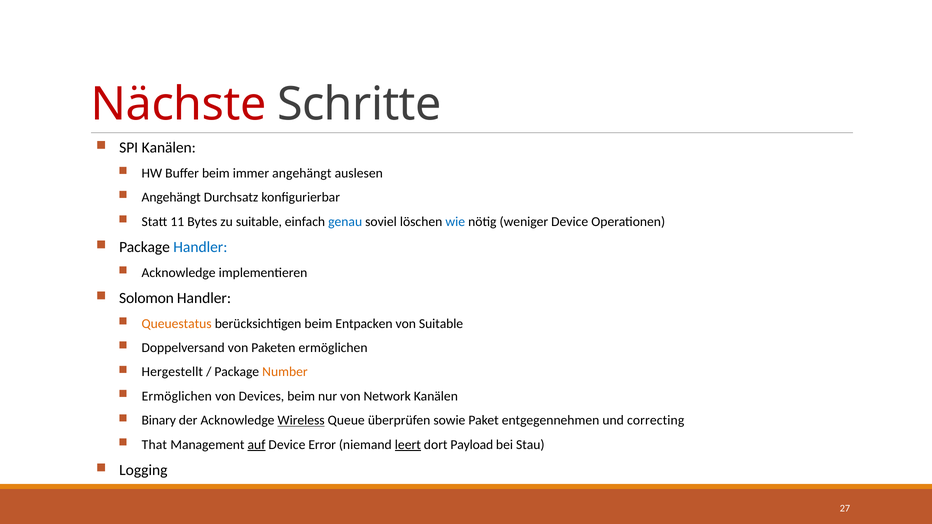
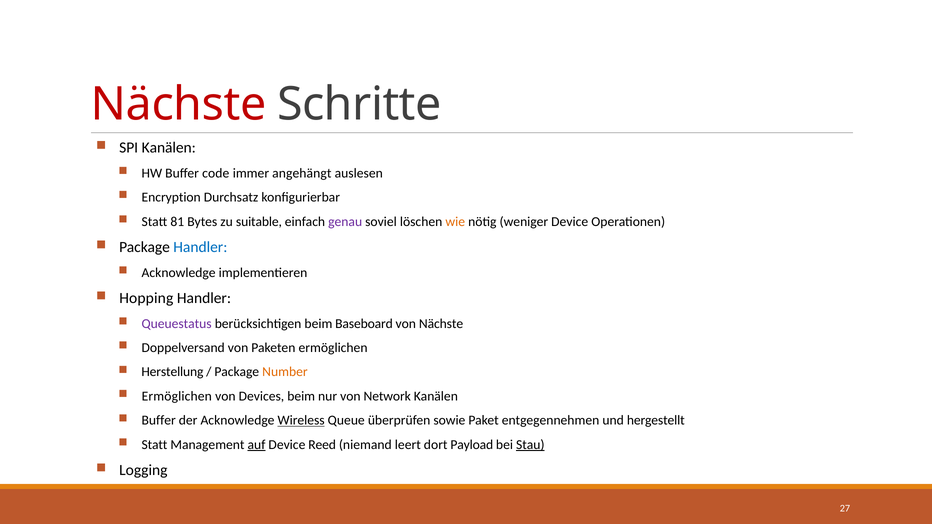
Buffer beim: beim -> code
Angehängt at (171, 197): Angehängt -> Encryption
11: 11 -> 81
genau colour: blue -> purple
wie colour: blue -> orange
Solomon: Solomon -> Hopping
Queuestatus colour: orange -> purple
Entpacken: Entpacken -> Baseboard
von Suitable: Suitable -> Nächste
Hergestellt: Hergestellt -> Herstellung
Binary at (159, 421): Binary -> Buffer
correcting: correcting -> hergestellt
That at (154, 445): That -> Statt
Error: Error -> Reed
leert underline: present -> none
Stau underline: none -> present
